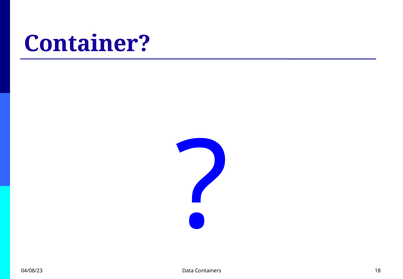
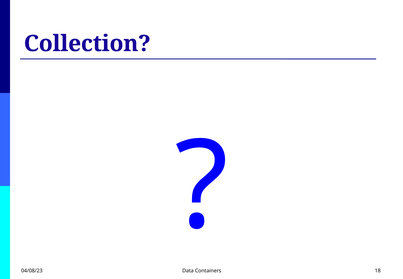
Container: Container -> Collection
